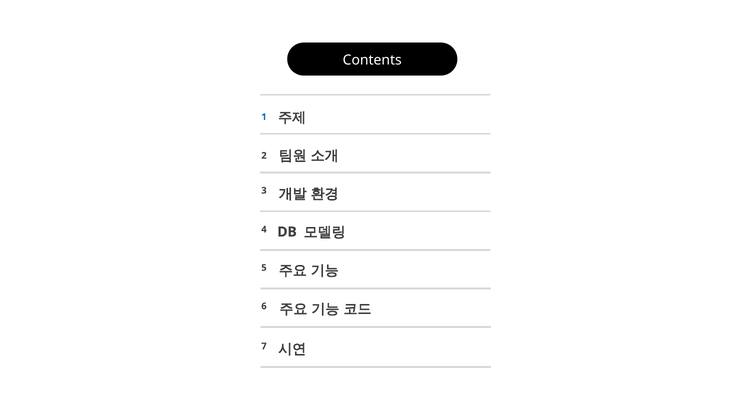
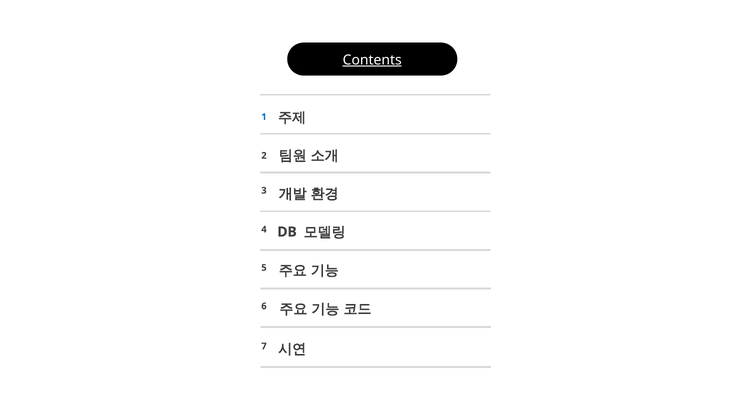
Contents underline: none -> present
